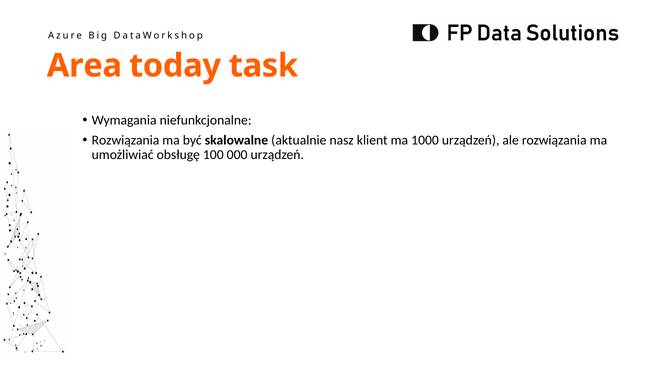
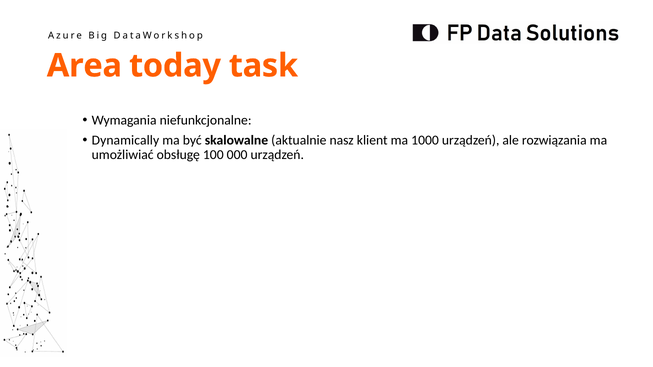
Rozwiązania at (126, 140): Rozwiązania -> Dynamically
